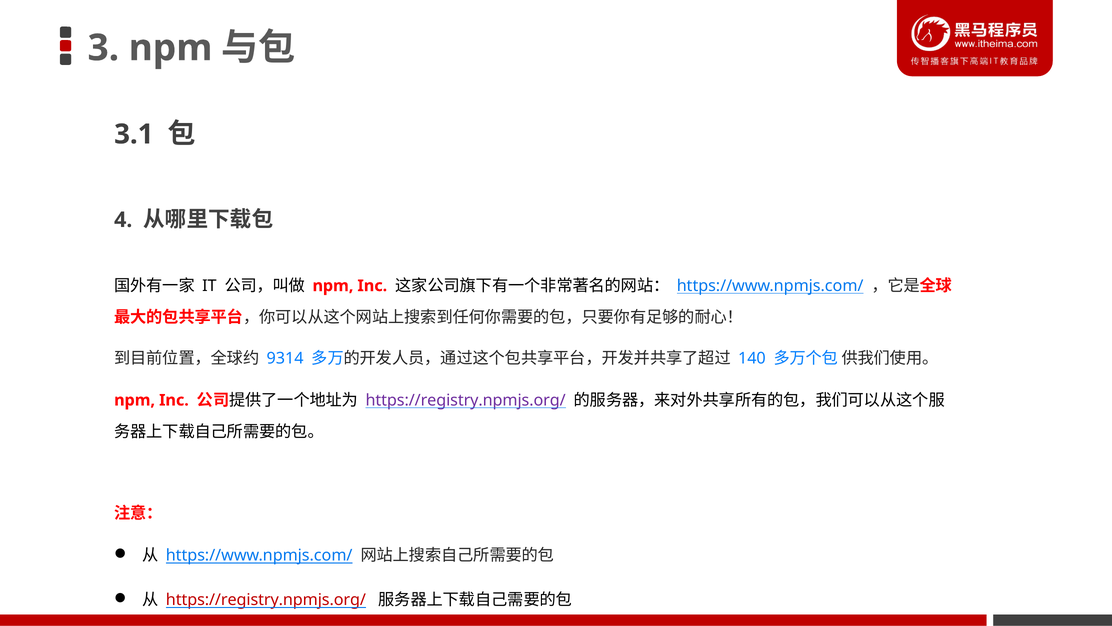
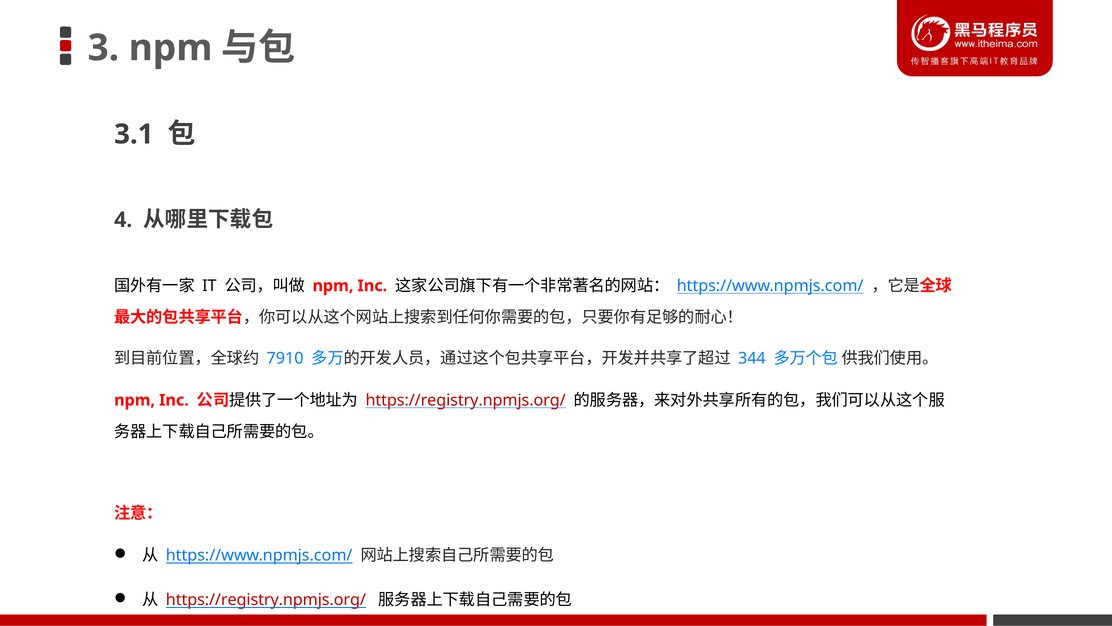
9314: 9314 -> 7910
140: 140 -> 344
https://registry.npmjs.org/ at (466, 400) colour: purple -> red
